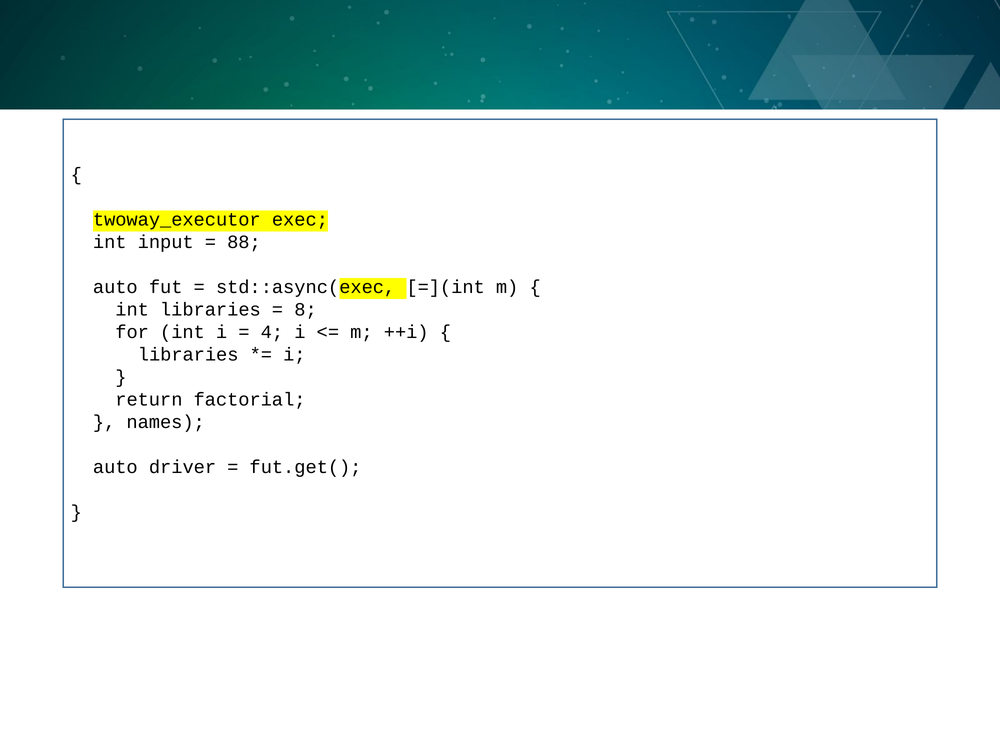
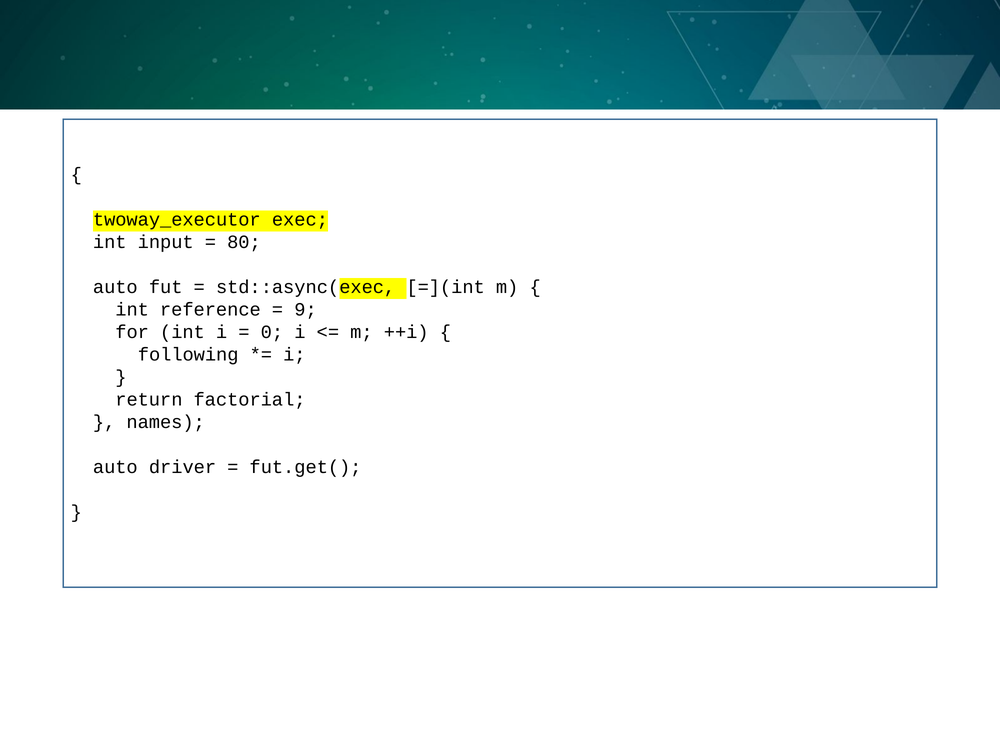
88: 88 -> 80
int libraries: libraries -> reference
8: 8 -> 9
4: 4 -> 0
libraries at (188, 355): libraries -> following
